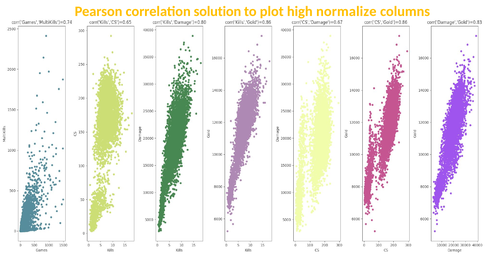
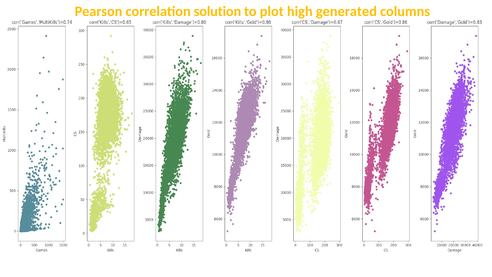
normalize: normalize -> generated
